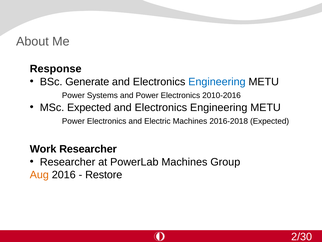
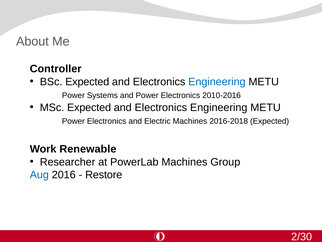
Response: Response -> Controller
BSc Generate: Generate -> Expected
Work Researcher: Researcher -> Renewable
Aug colour: orange -> blue
